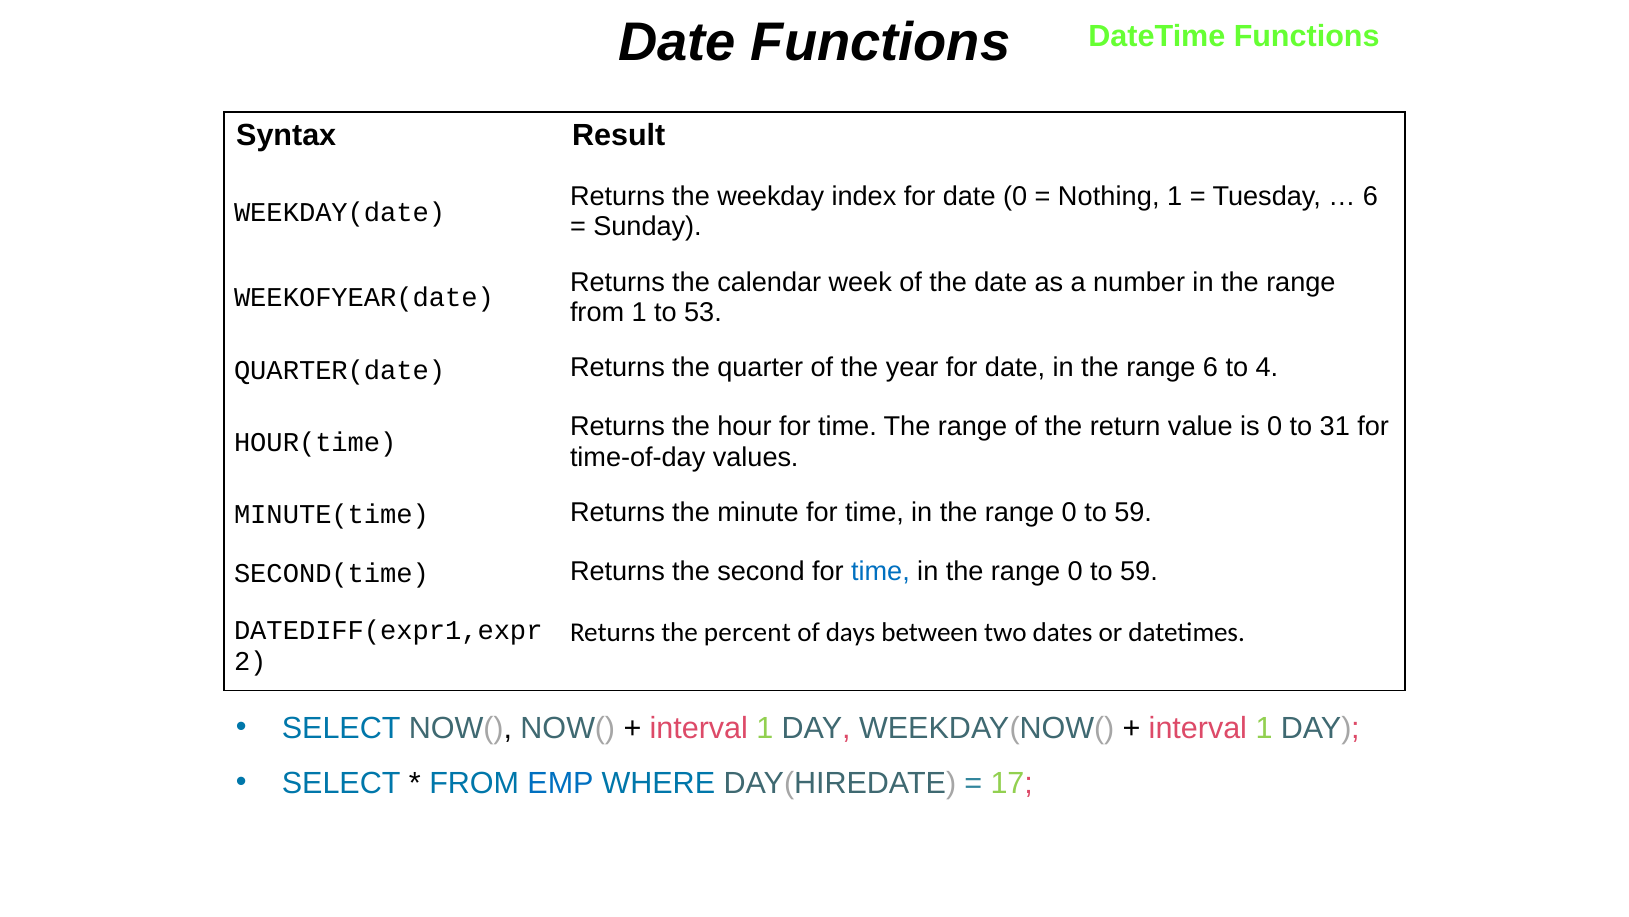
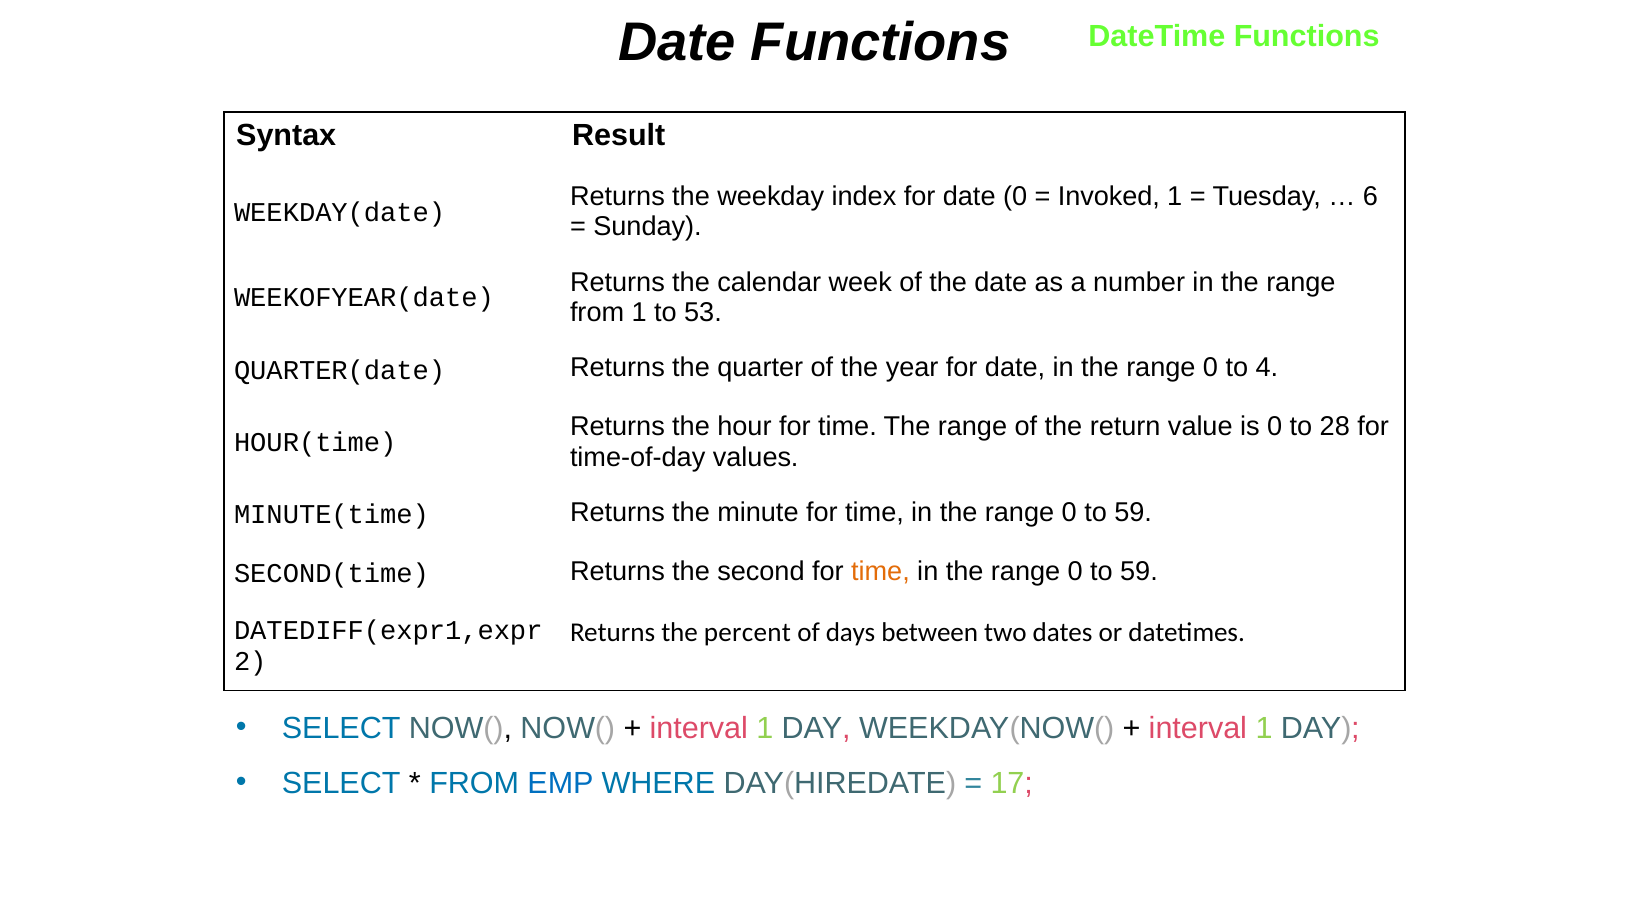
Nothing: Nothing -> Invoked
6 at (1211, 368): 6 -> 0
31: 31 -> 28
time at (880, 571) colour: blue -> orange
